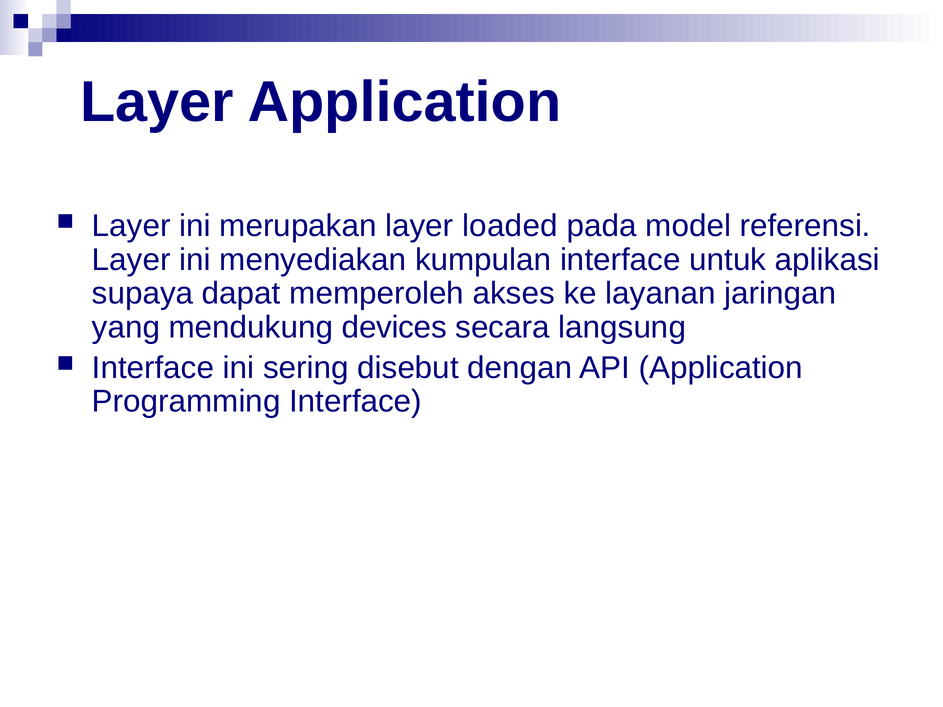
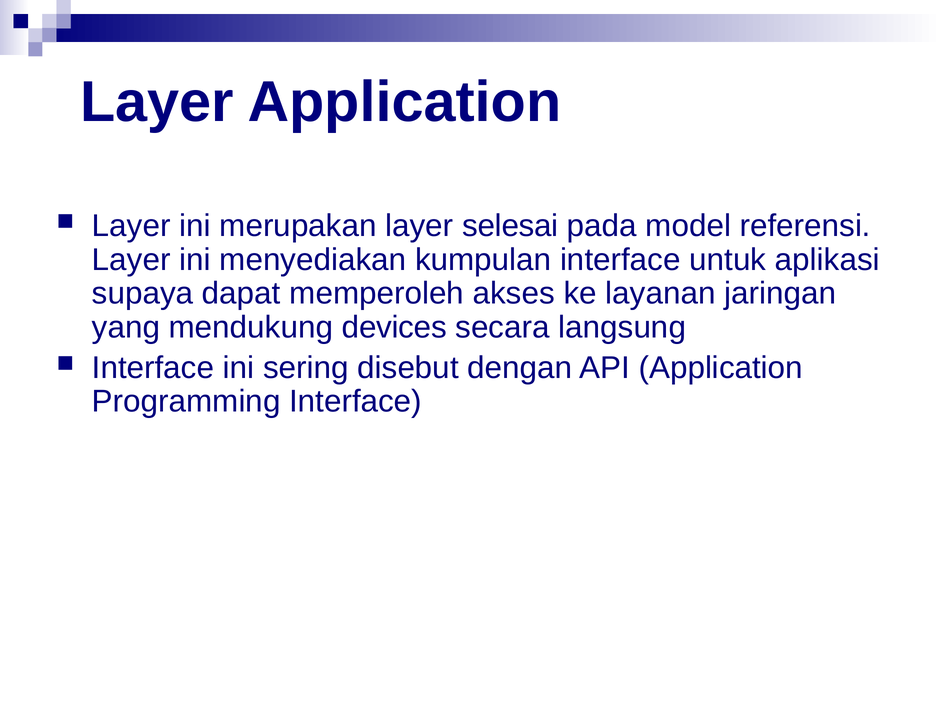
loaded: loaded -> selesai
